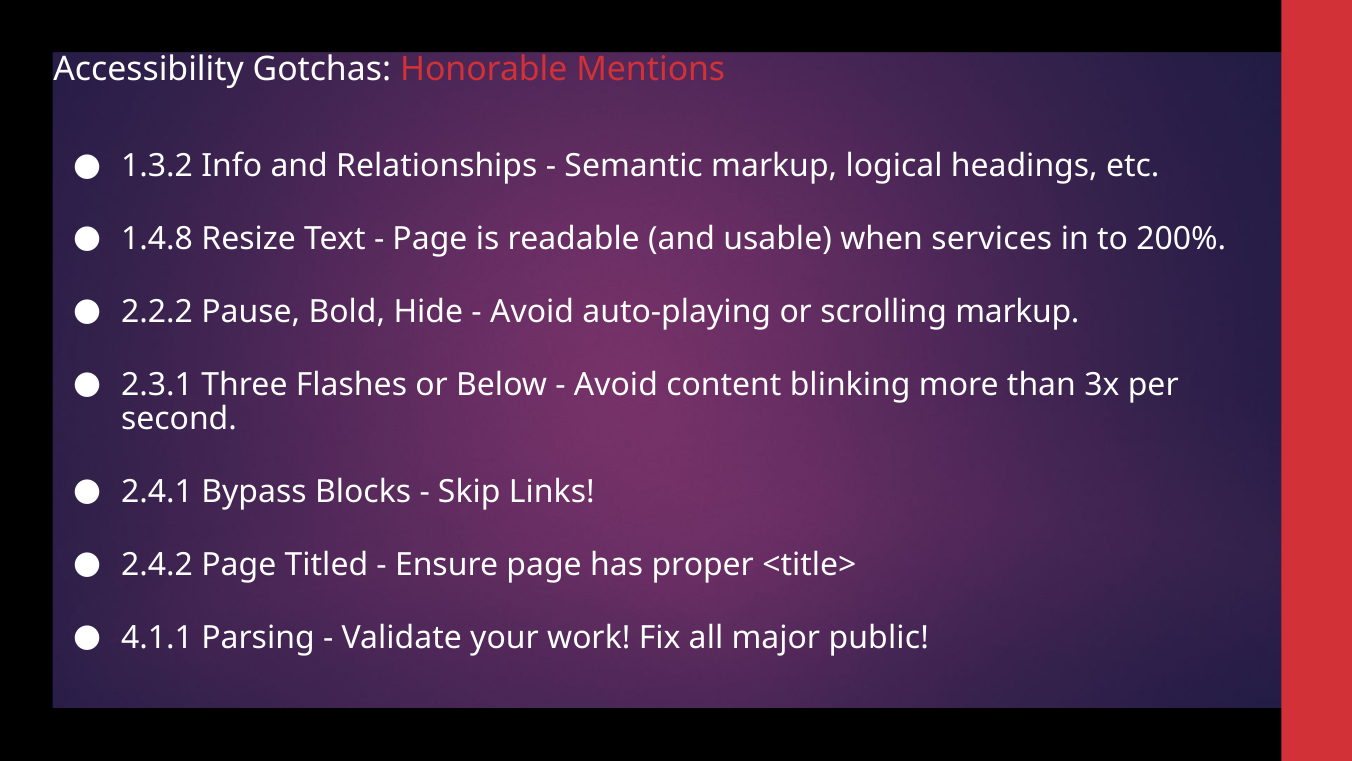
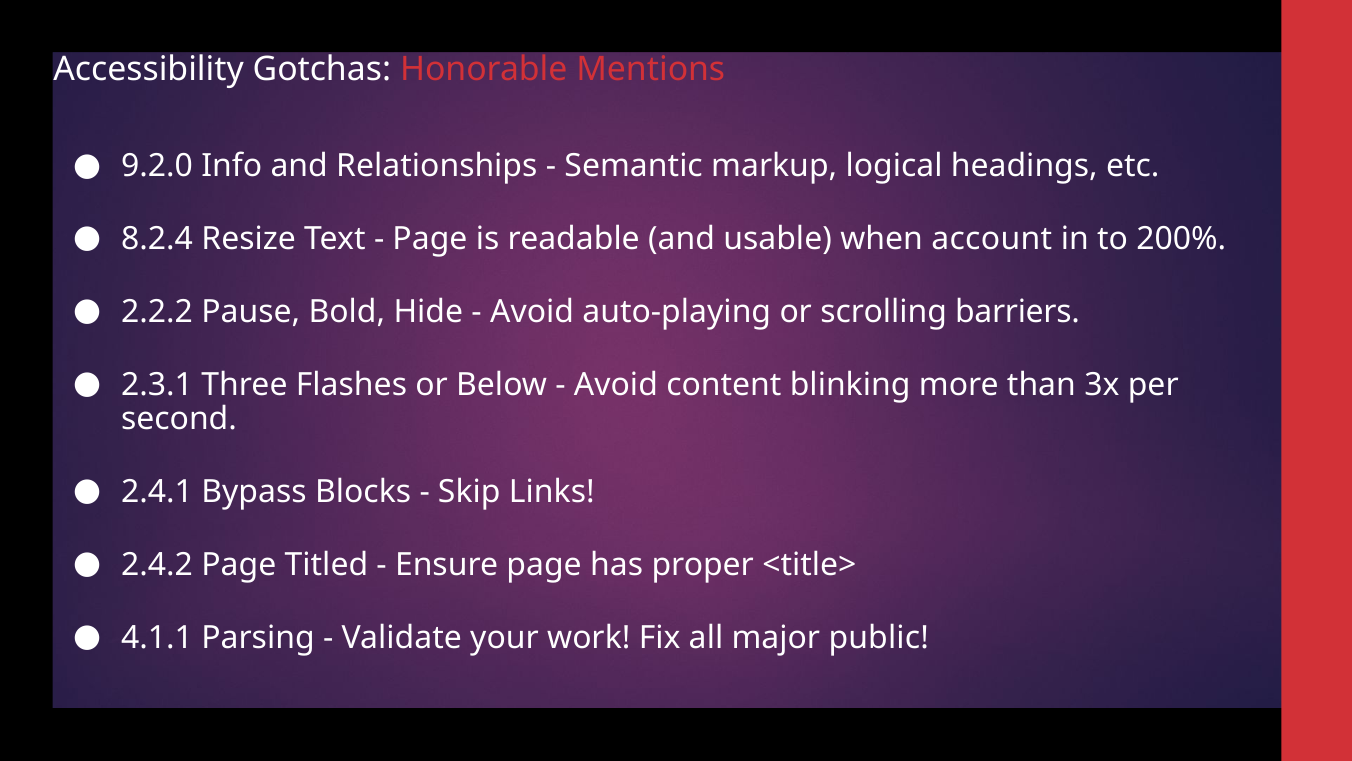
1.3.2: 1.3.2 -> 9.2.0
1.4.8: 1.4.8 -> 8.2.4
services: services -> account
scrolling markup: markup -> barriers
